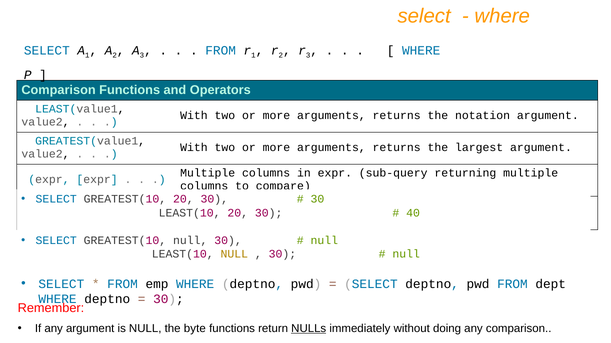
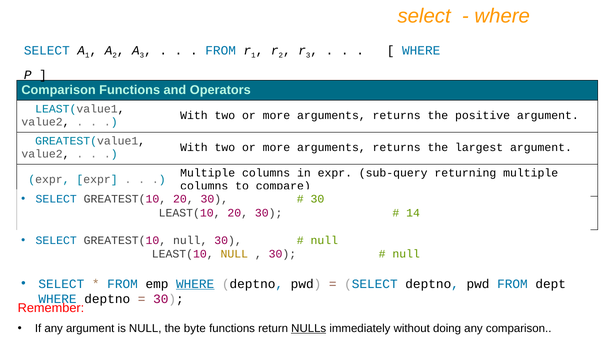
notation: notation -> positive
40: 40 -> 14
WHERE at (195, 284) underline: none -> present
